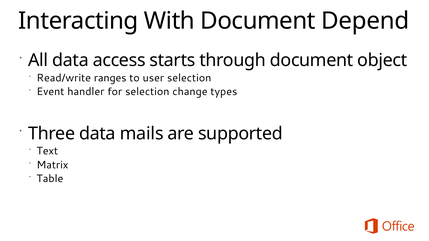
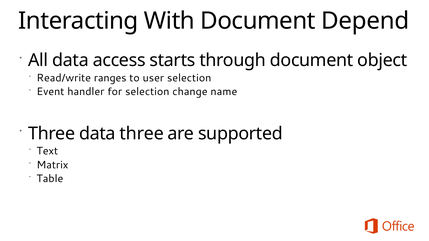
types: types -> name
data mails: mails -> three
